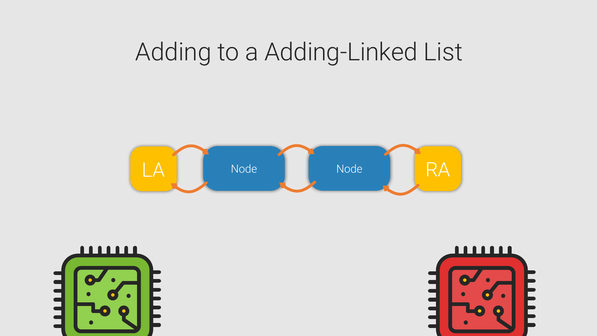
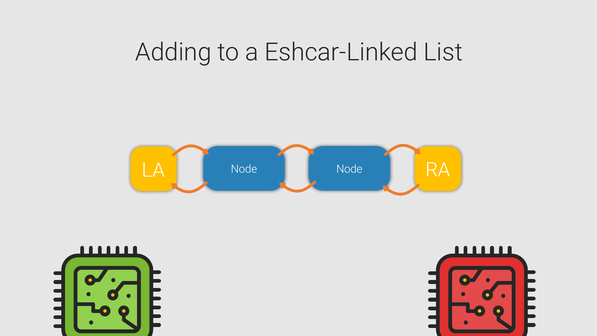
Adding-Linked: Adding-Linked -> Eshcar-Linked
